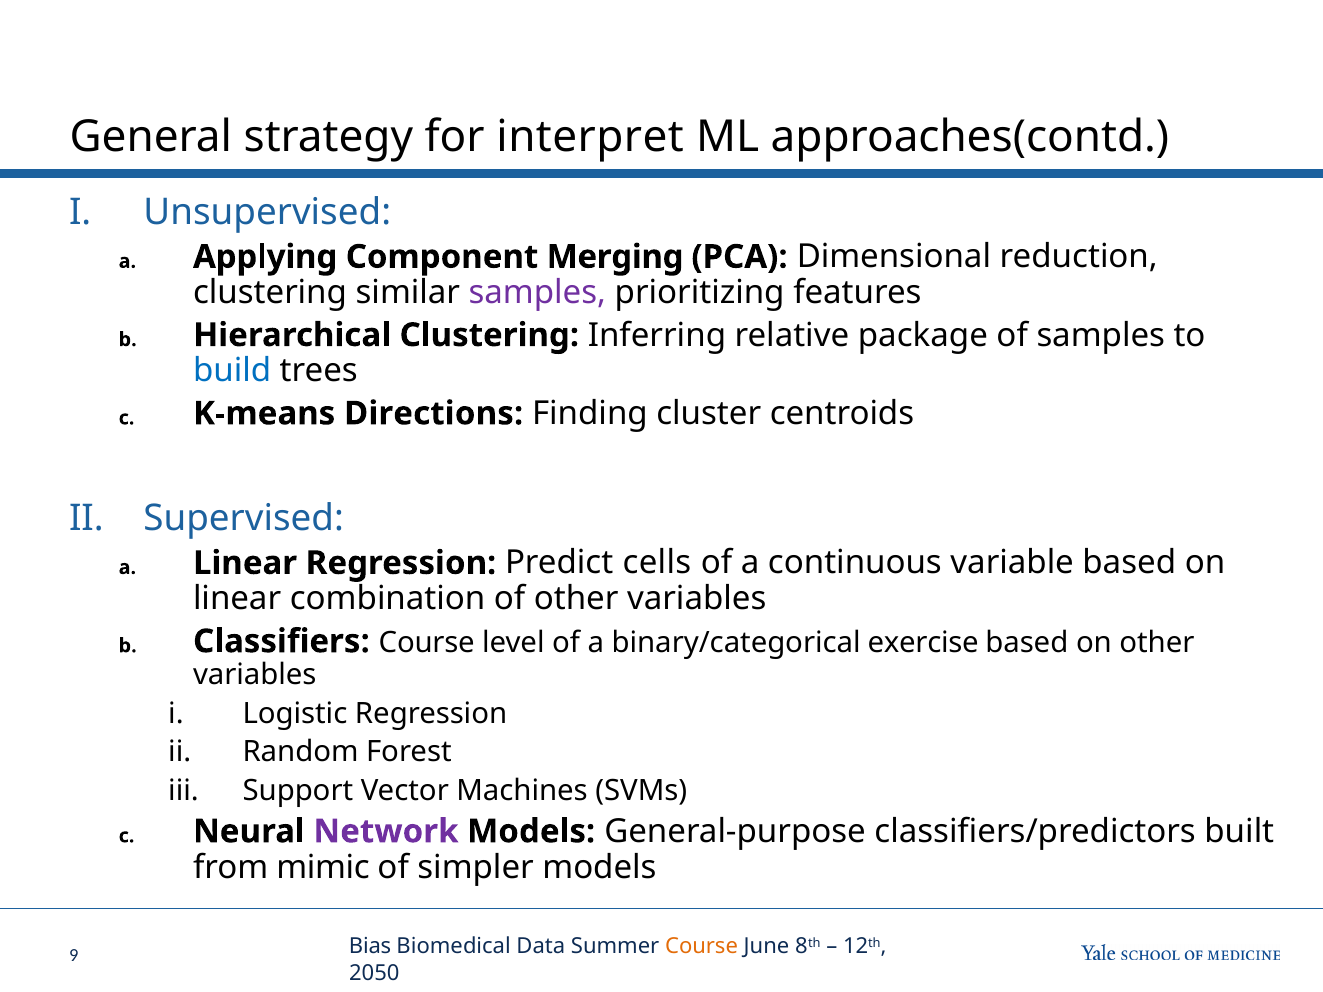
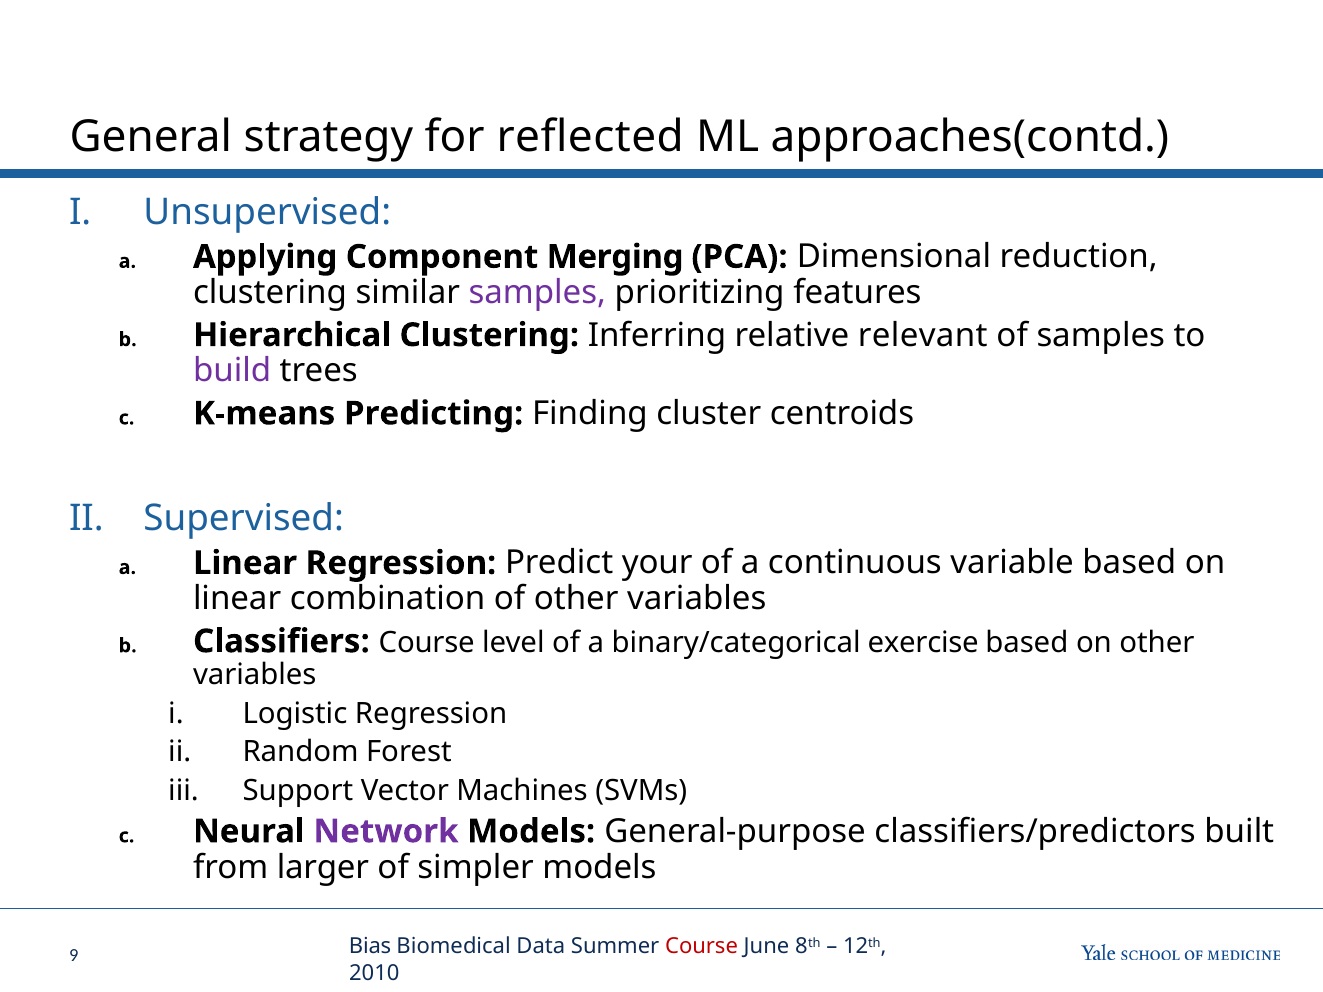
interpret: interpret -> reflected
package: package -> relevant
build colour: blue -> purple
Directions: Directions -> Predicting
cells: cells -> your
mimic: mimic -> larger
Course at (702, 947) colour: orange -> red
2050: 2050 -> 2010
